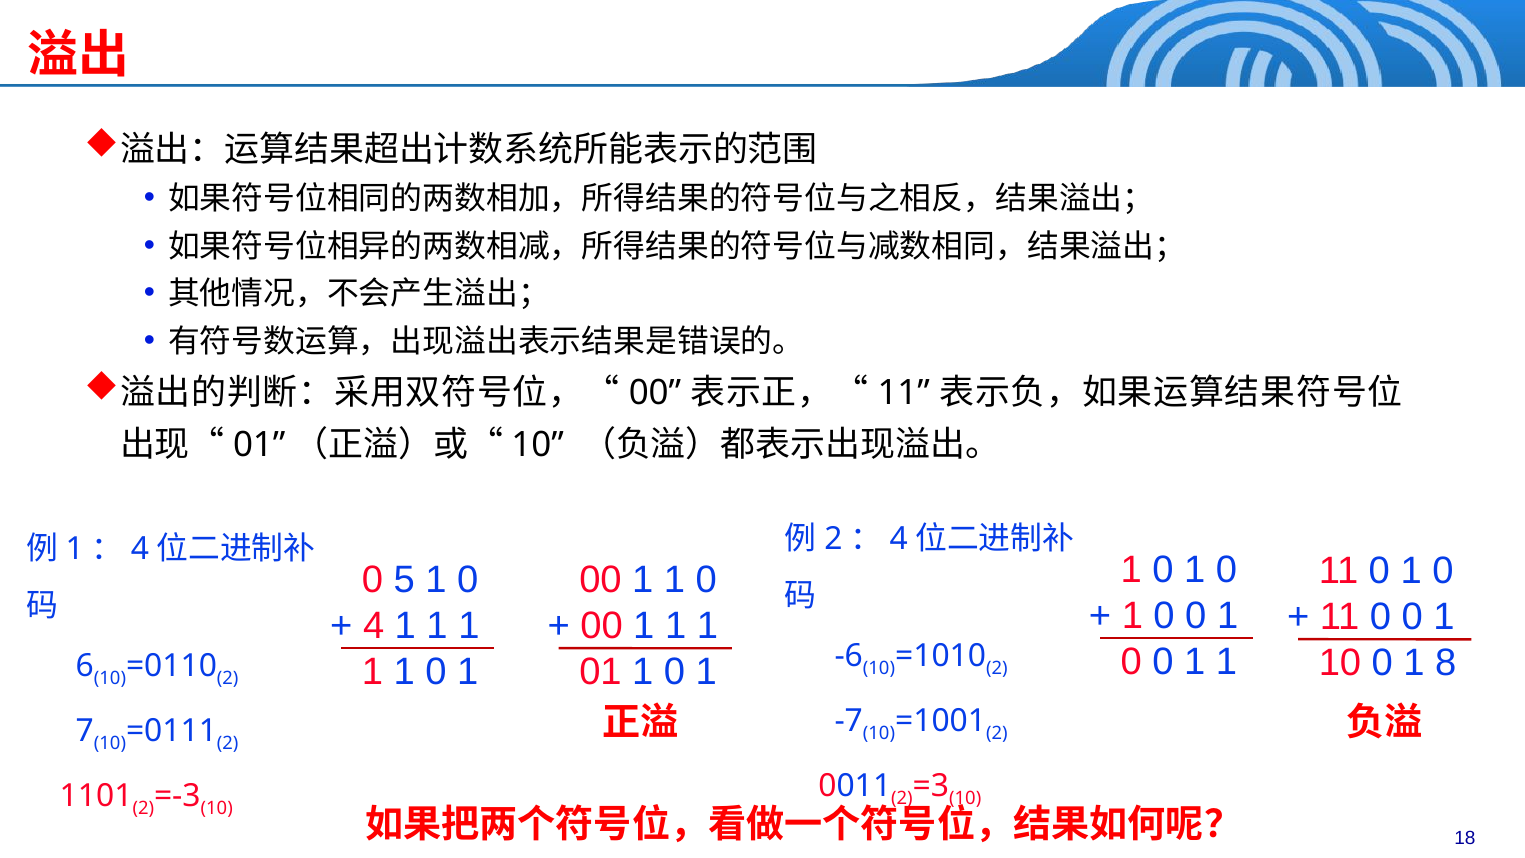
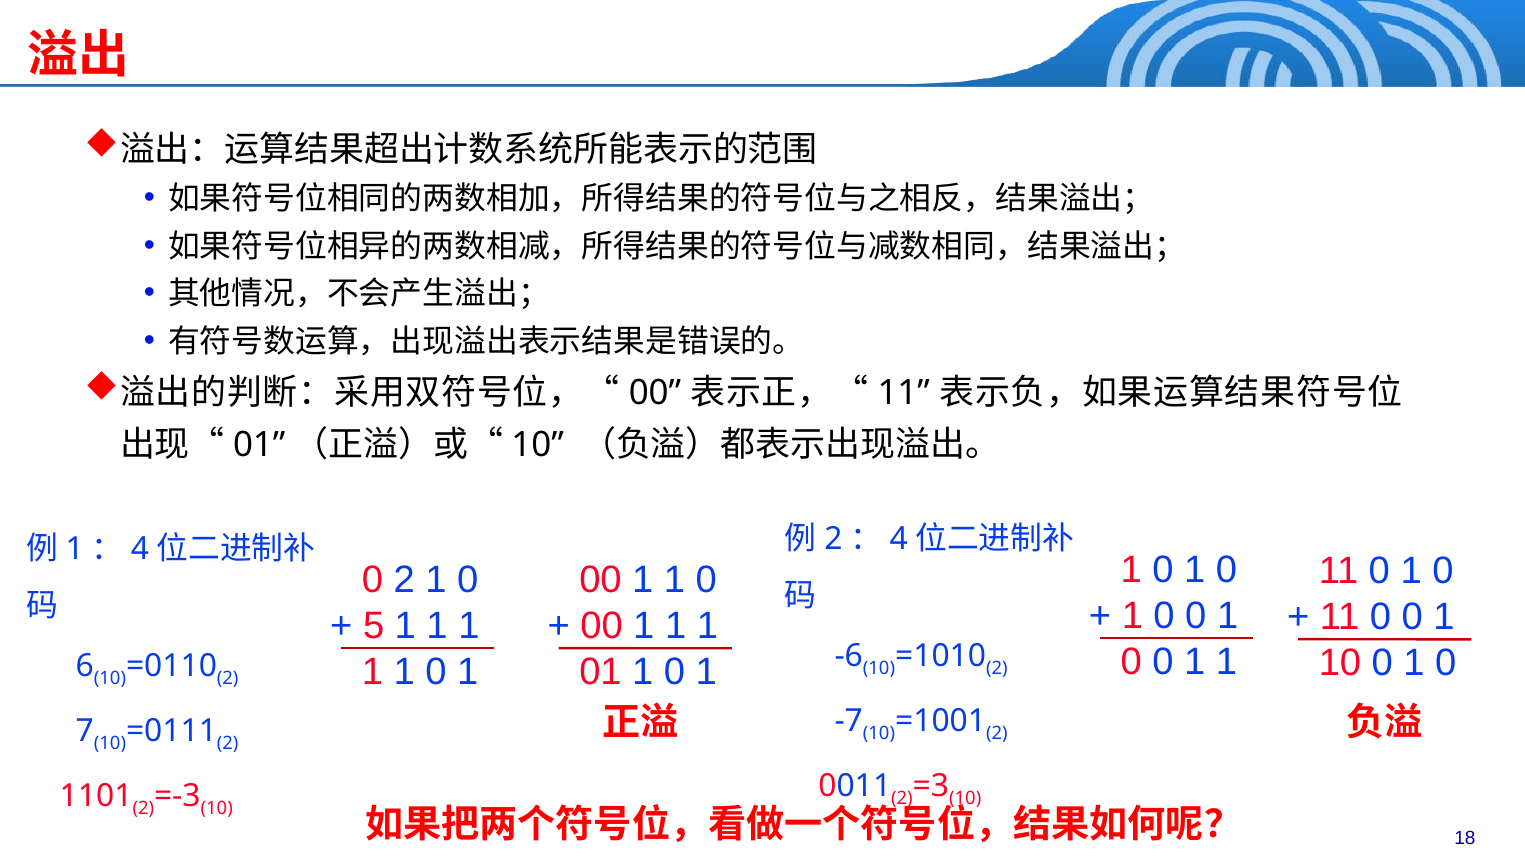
0 5: 5 -> 2
4 at (374, 626): 4 -> 5
10 0 1 8: 8 -> 0
